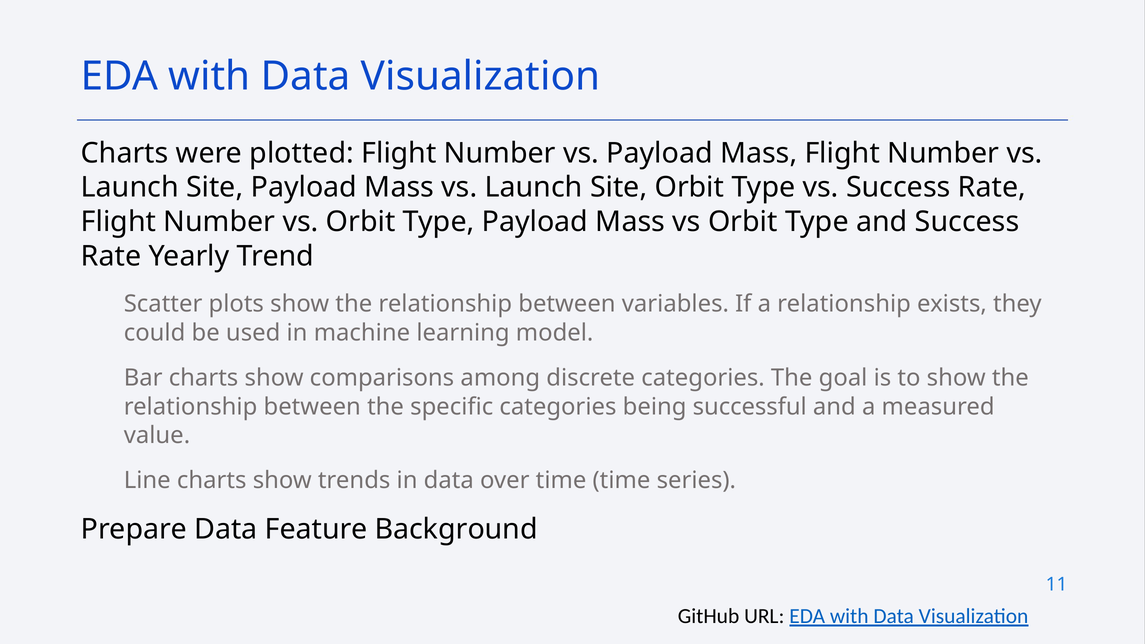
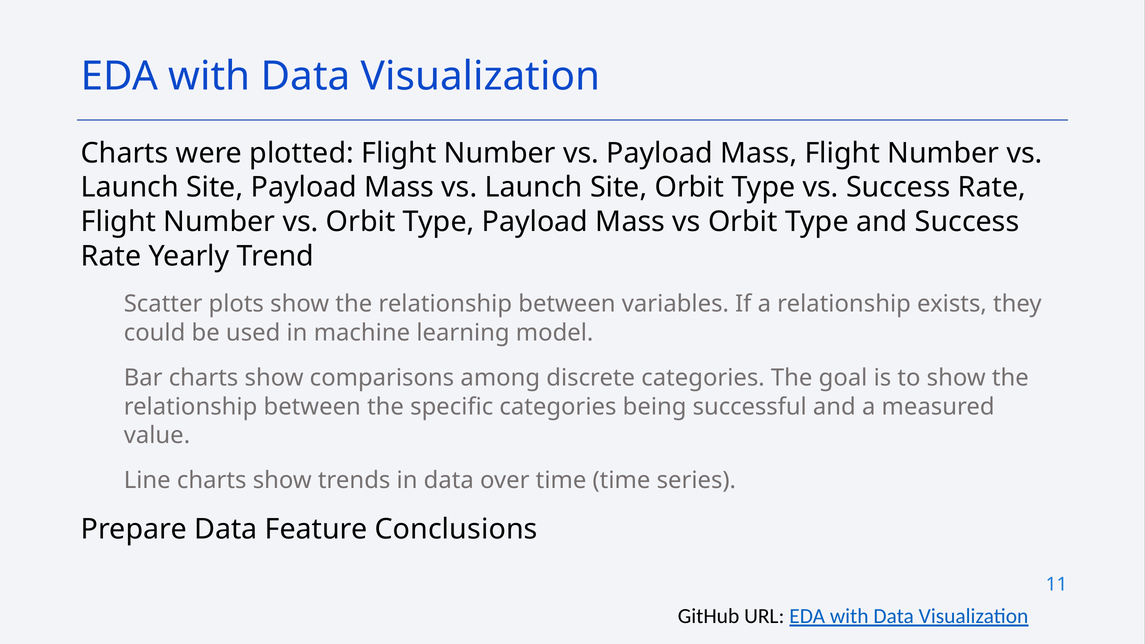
Background: Background -> Conclusions
